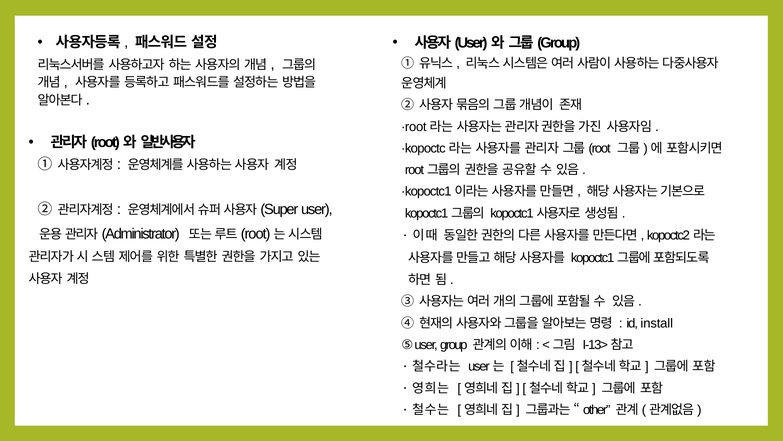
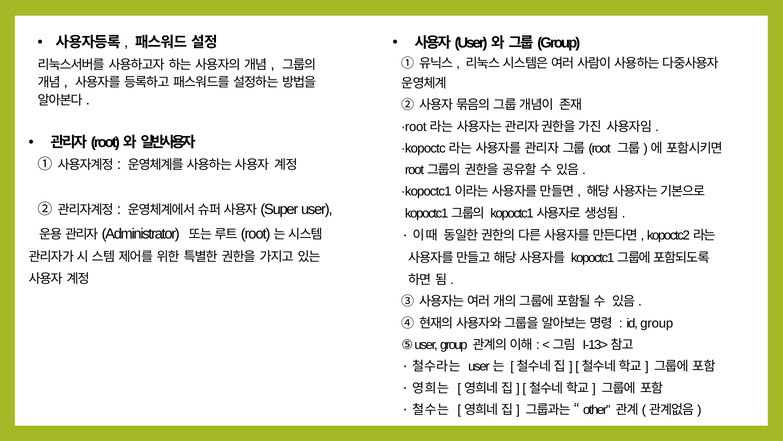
id install: install -> group
